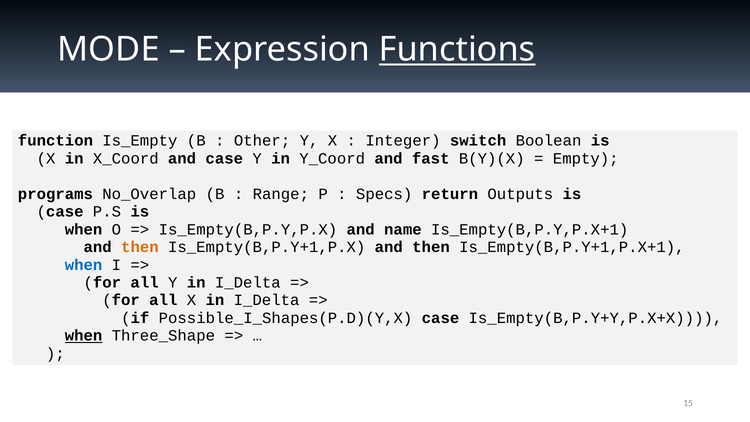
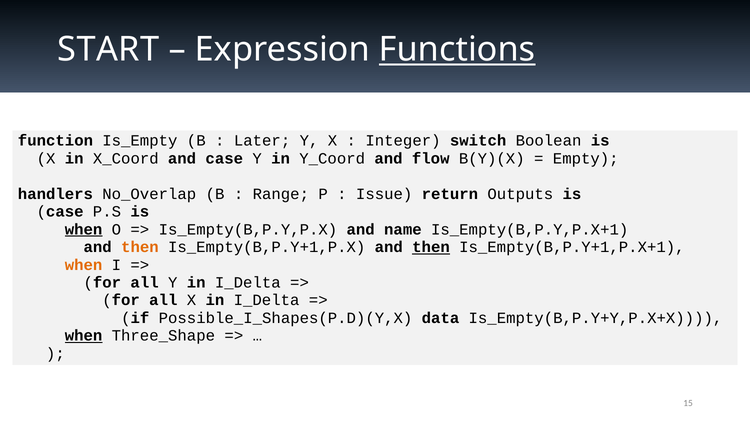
MODE: MODE -> START
Other: Other -> Later
fast: fast -> flow
programs: programs -> handlers
Specs: Specs -> Issue
when at (84, 229) underline: none -> present
then at (431, 247) underline: none -> present
when at (84, 265) colour: blue -> orange
case at (441, 318): case -> data
